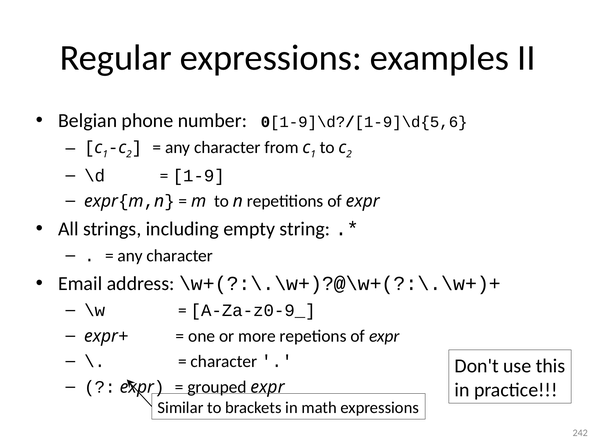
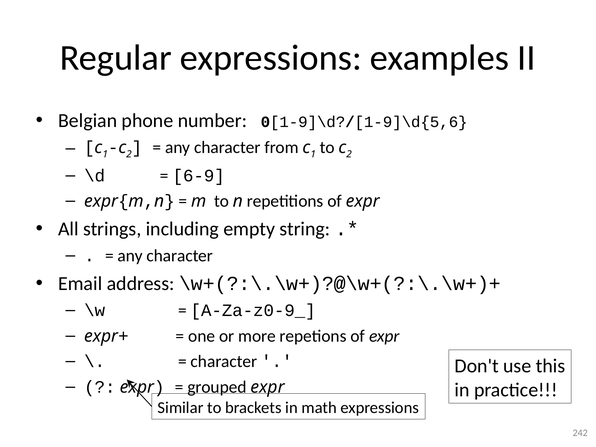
1-9: 1-9 -> 6-9
